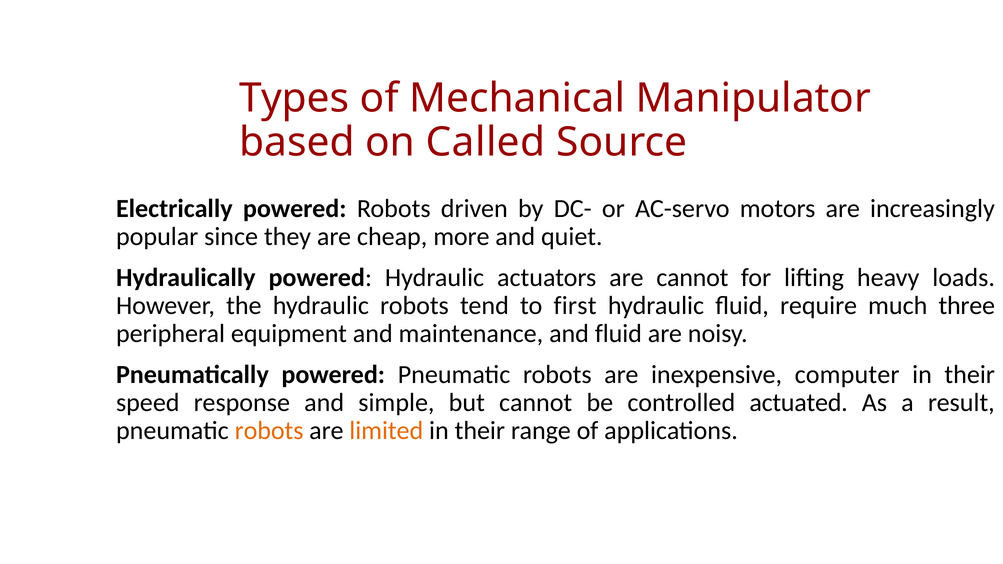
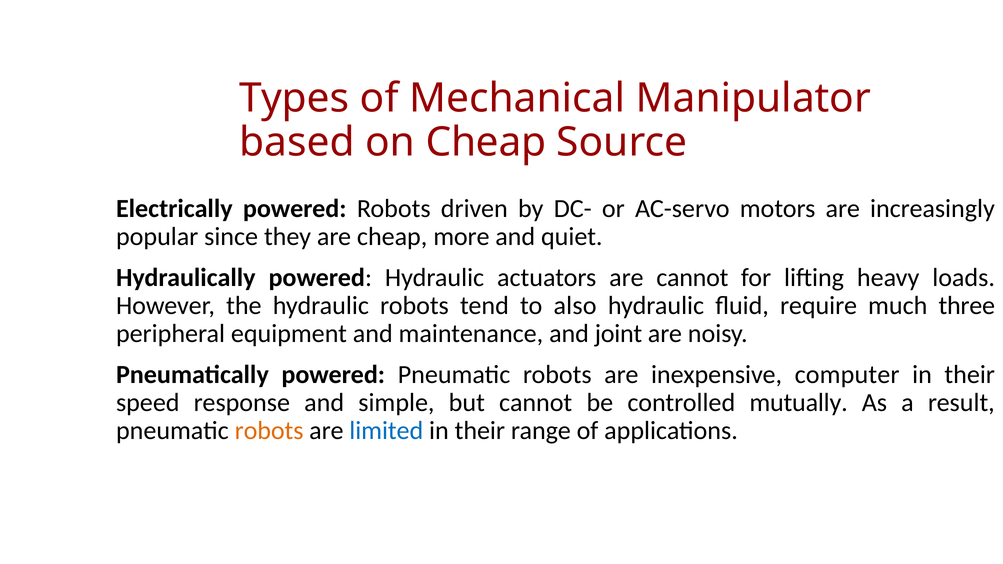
on Called: Called -> Cheap
first: first -> also
and fluid: fluid -> joint
actuated: actuated -> mutually
limited colour: orange -> blue
